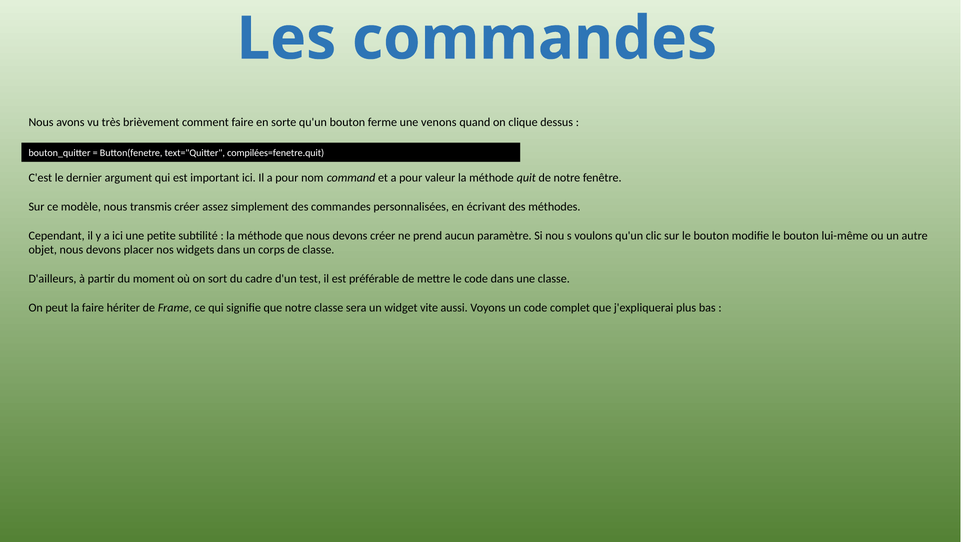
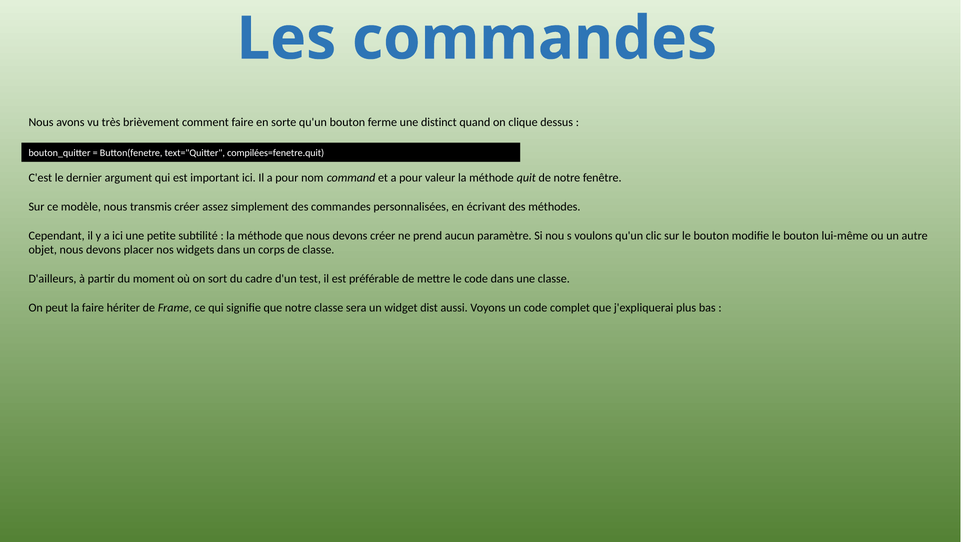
venons: venons -> distinct
vite: vite -> dist
